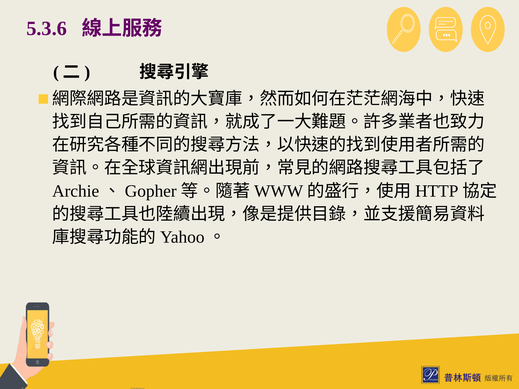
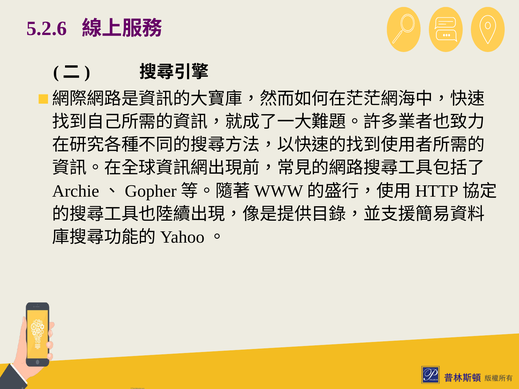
5.3.6: 5.3.6 -> 5.2.6
